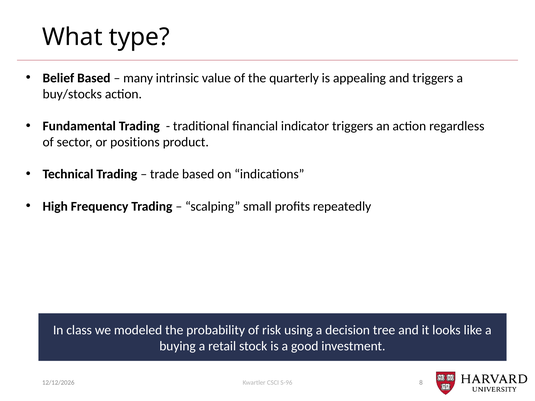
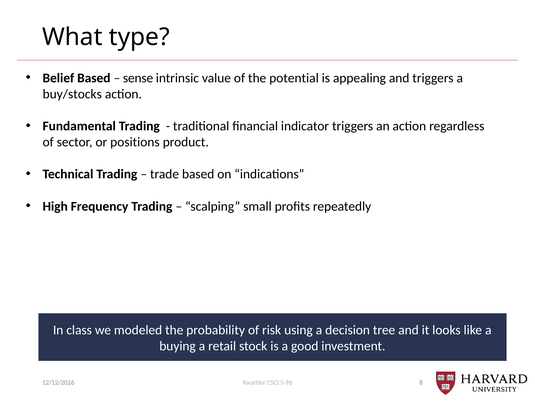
many: many -> sense
quarterly: quarterly -> potential
